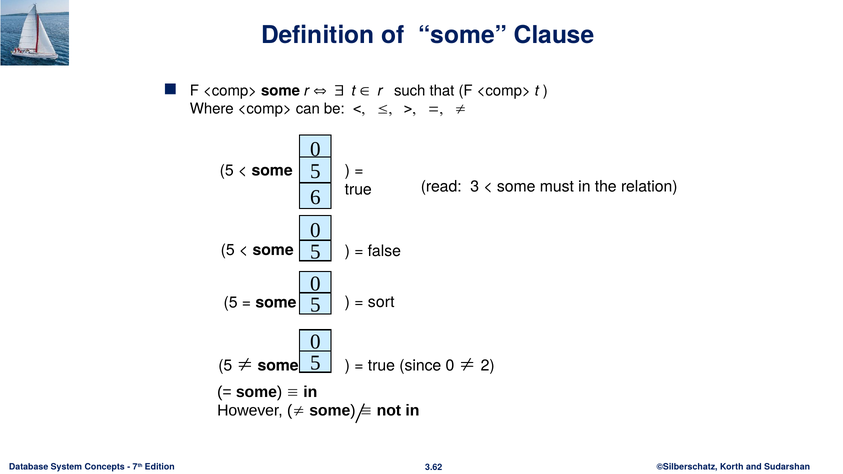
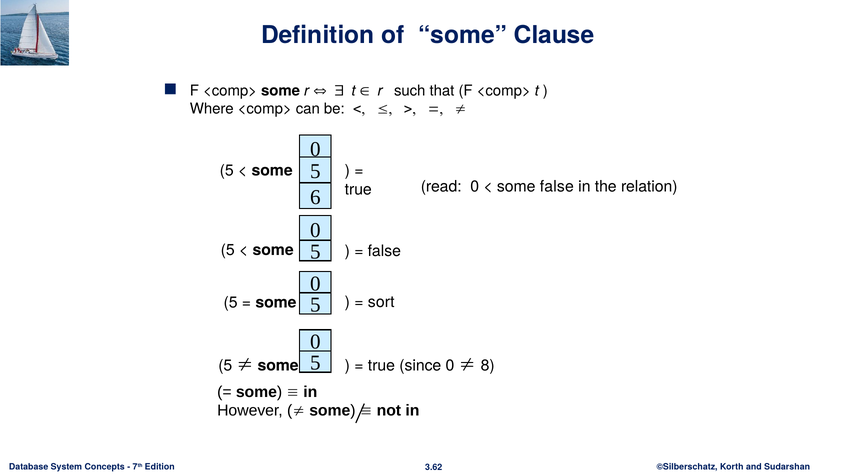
read 3: 3 -> 0
some must: must -> false
2: 2 -> 8
